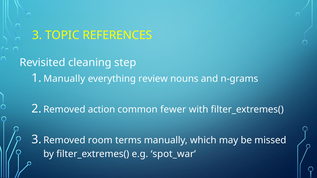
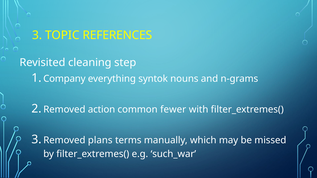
Manually at (64, 79): Manually -> Company
review: review -> syntok
room: room -> plans
spot_war: spot_war -> such_war
